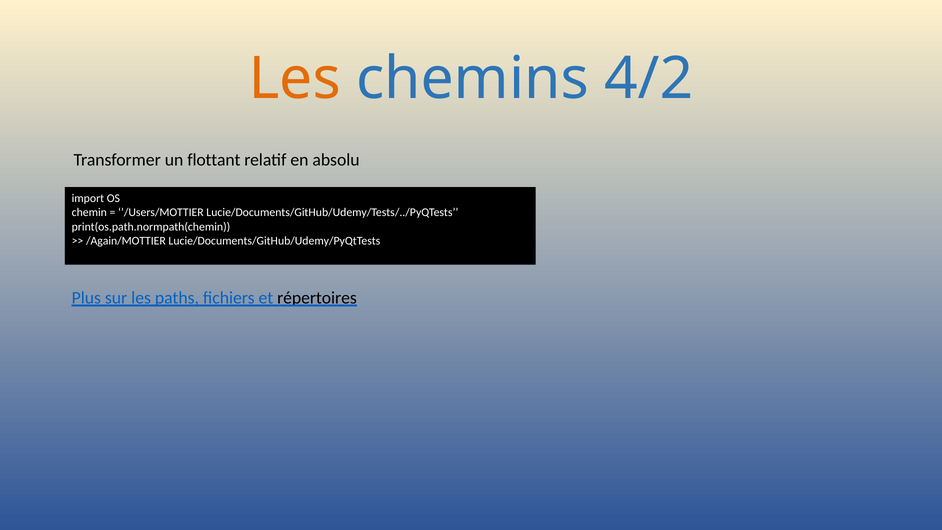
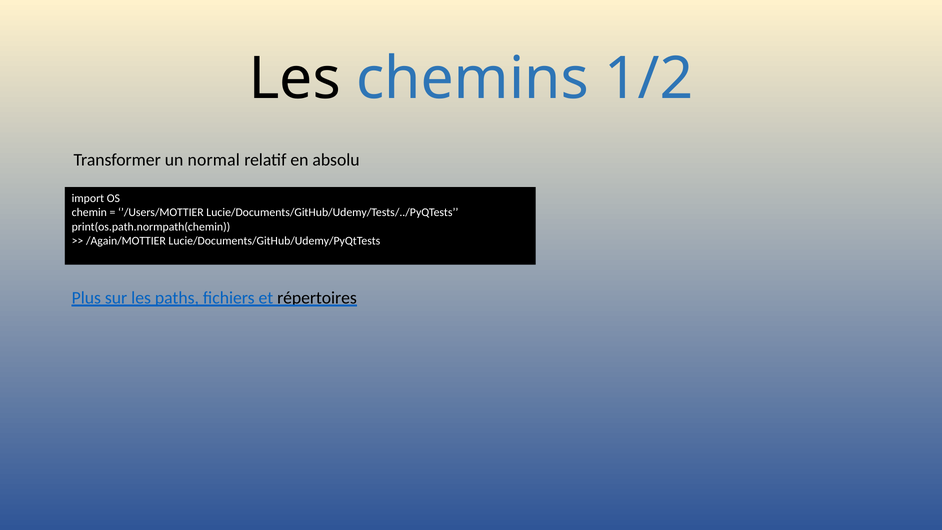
Les at (295, 79) colour: orange -> black
4/2: 4/2 -> 1/2
flottant: flottant -> normal
